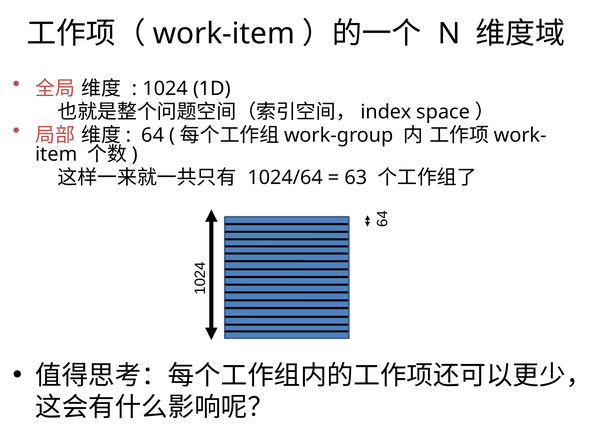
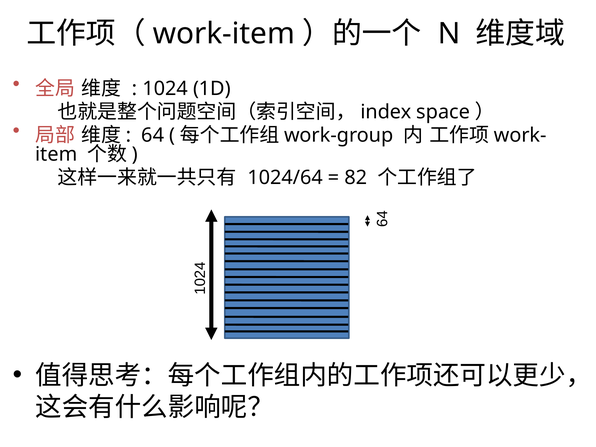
63: 63 -> 82
